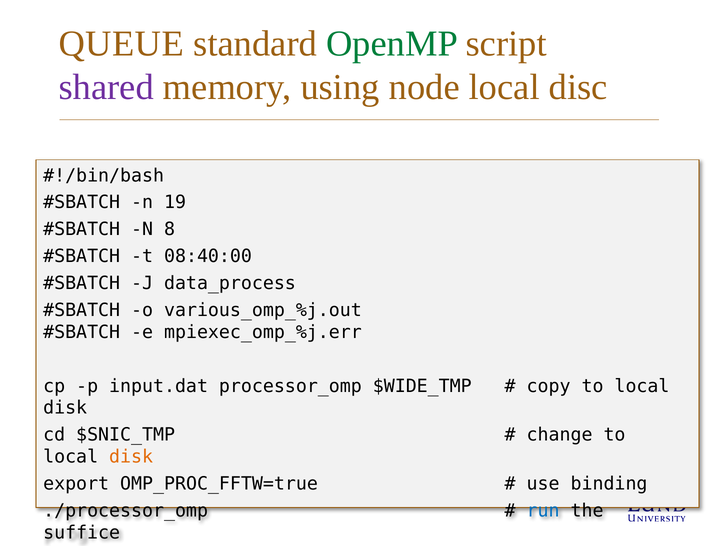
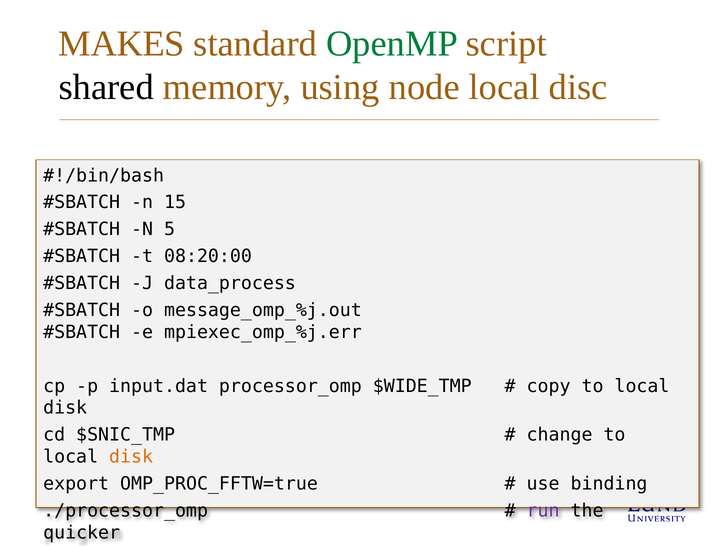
QUEUE: QUEUE -> MAKES
shared colour: purple -> black
19: 19 -> 15
8: 8 -> 5
08:40:00: 08:40:00 -> 08:20:00
various_omp_%j.out: various_omp_%j.out -> message_omp_%j.out
run colour: blue -> purple
suffice: suffice -> quicker
